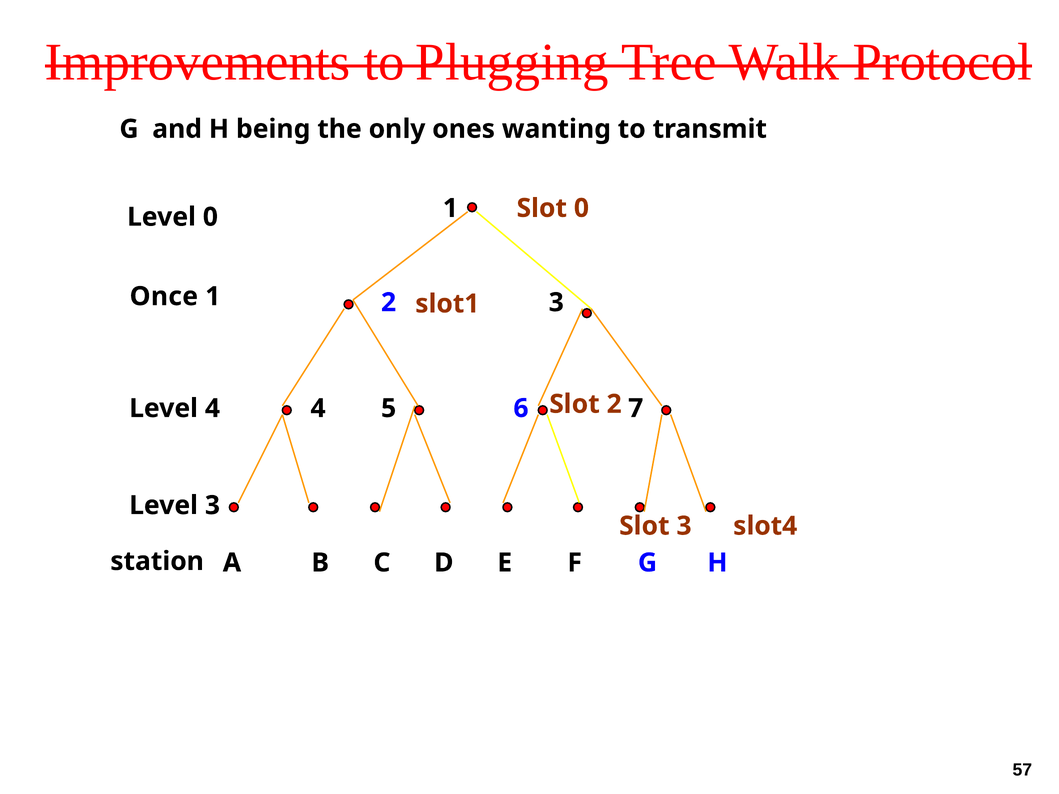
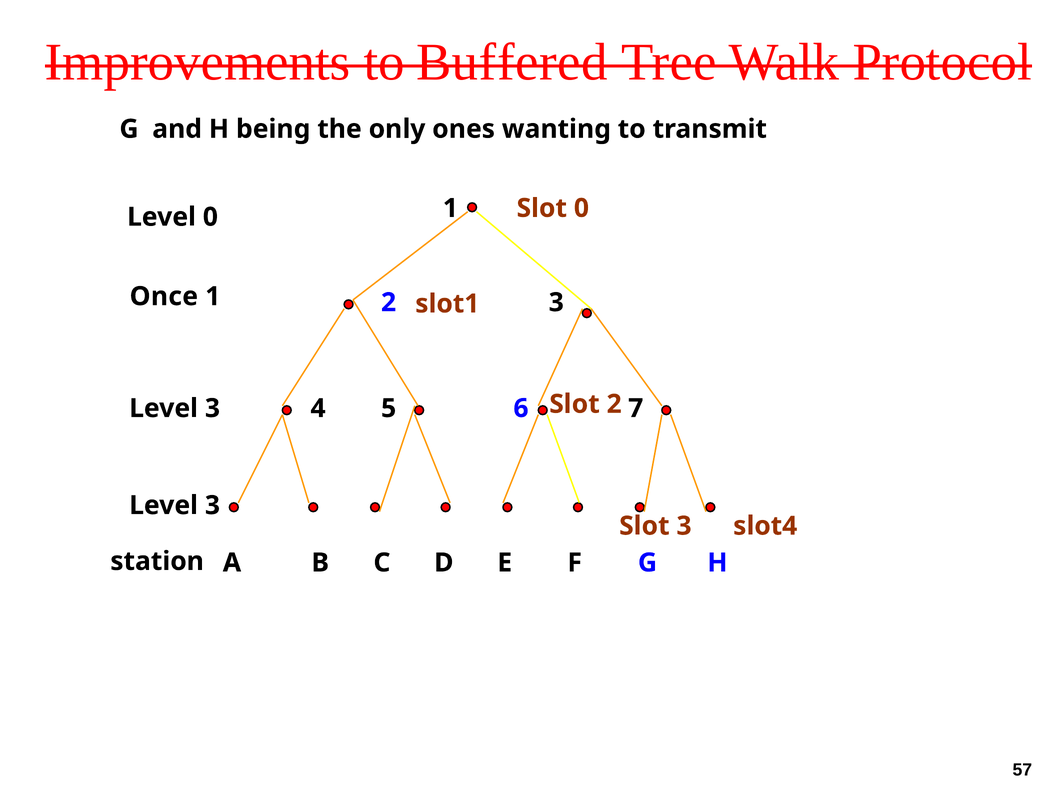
Plugging: Plugging -> Buffered
4 at (212, 408): 4 -> 3
